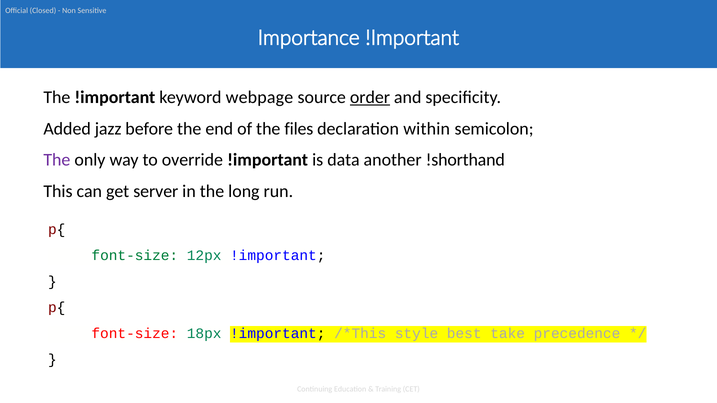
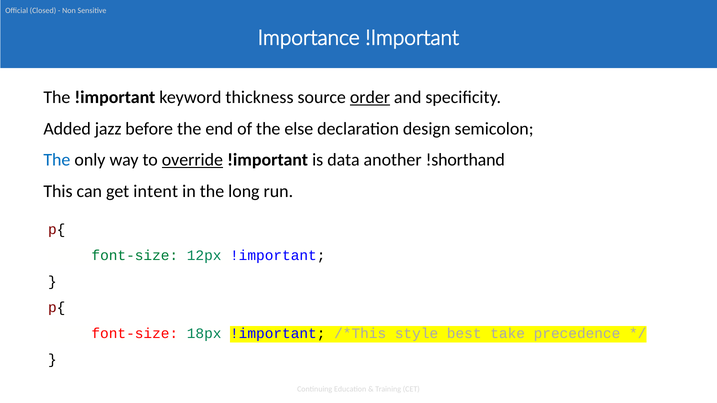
webpage: webpage -> thickness
files: files -> else
within: within -> design
The at (57, 160) colour: purple -> blue
override underline: none -> present
server: server -> intent
